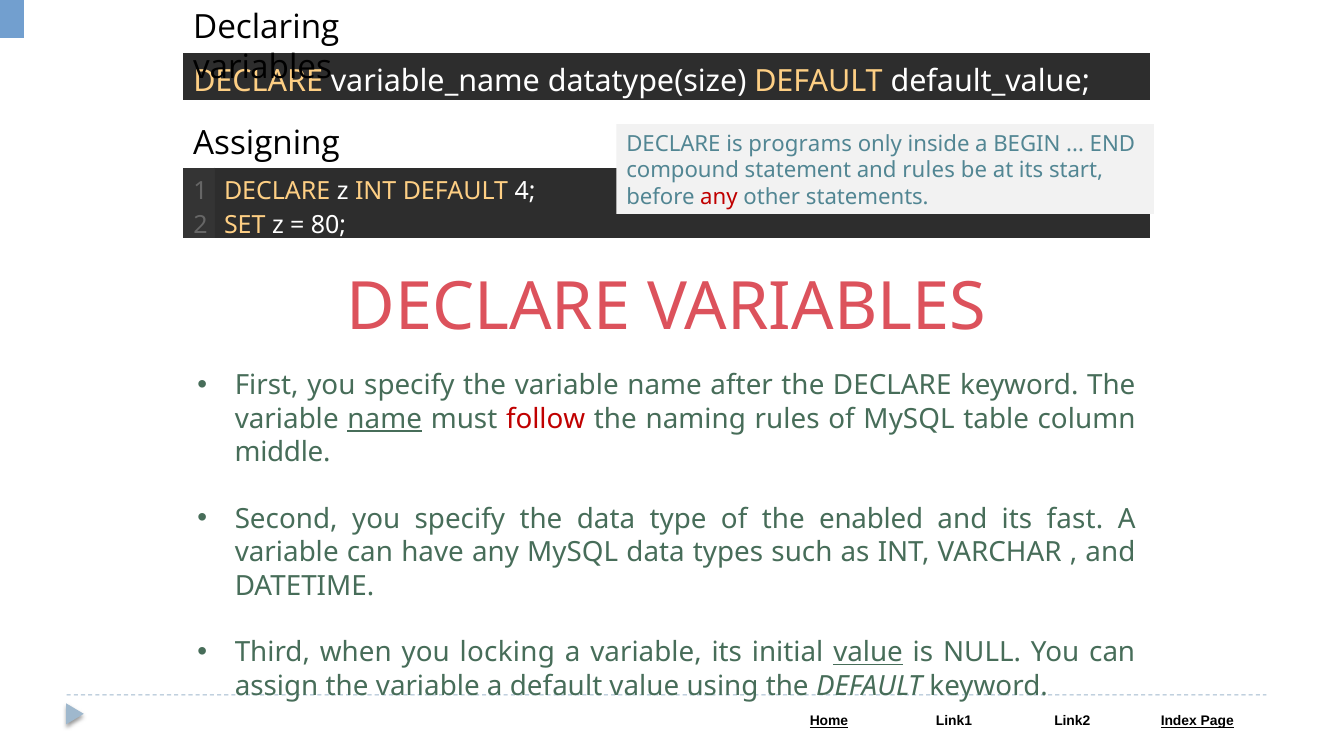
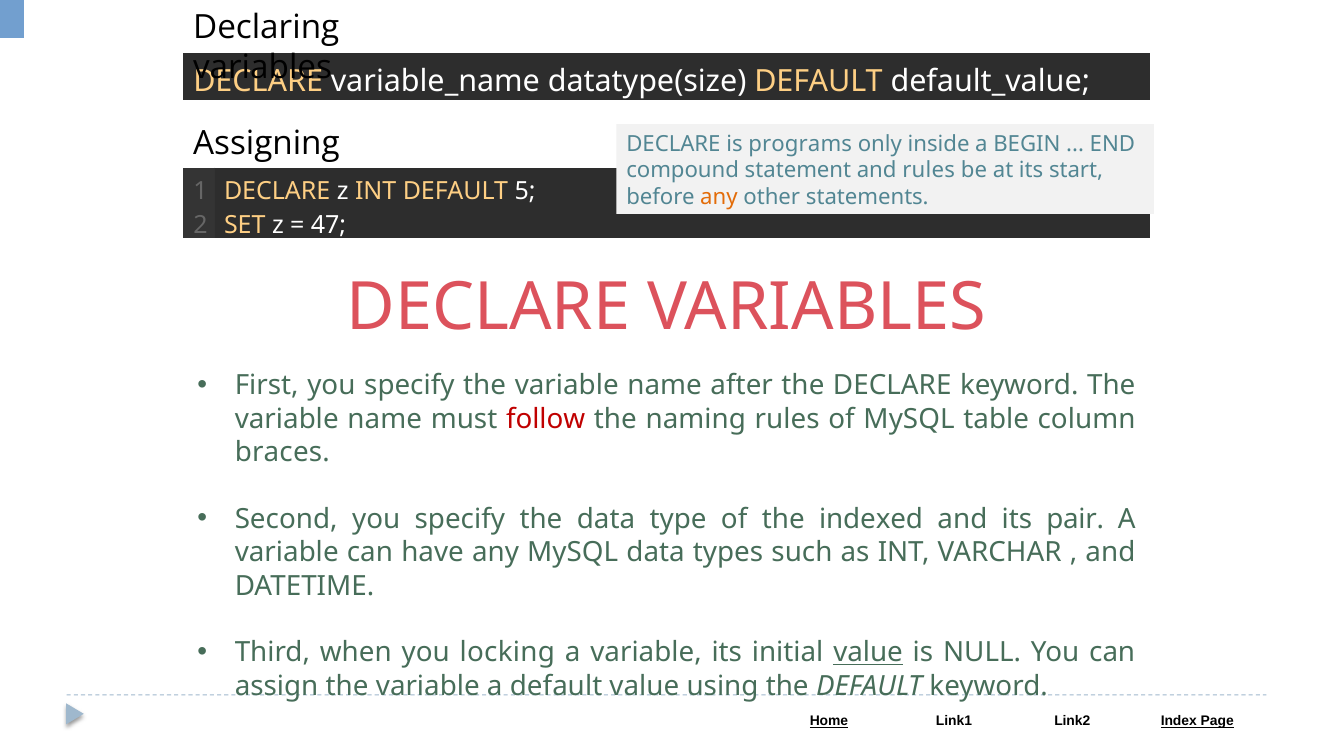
4: 4 -> 5
any at (719, 197) colour: red -> orange
80: 80 -> 47
name at (385, 419) underline: present -> none
middle: middle -> braces
enabled: enabled -> indexed
fast: fast -> pair
